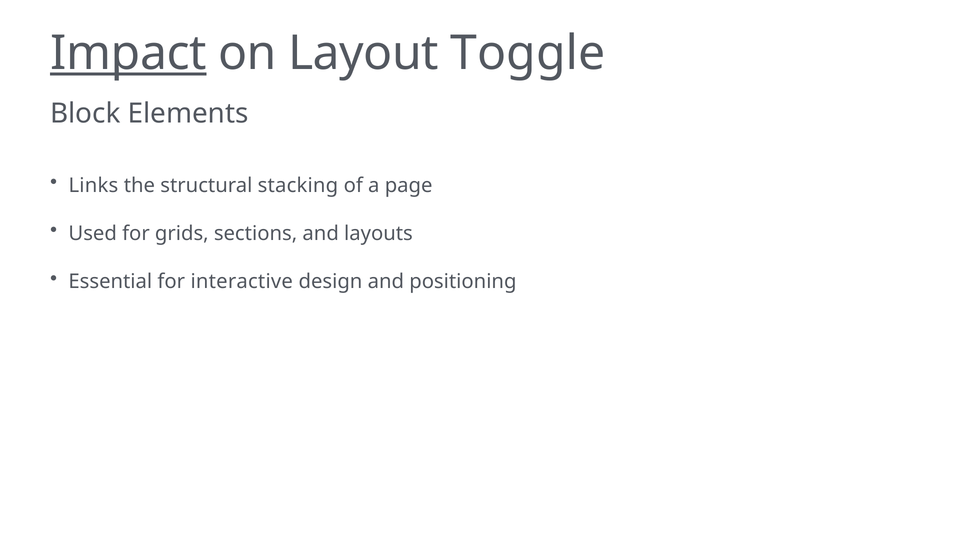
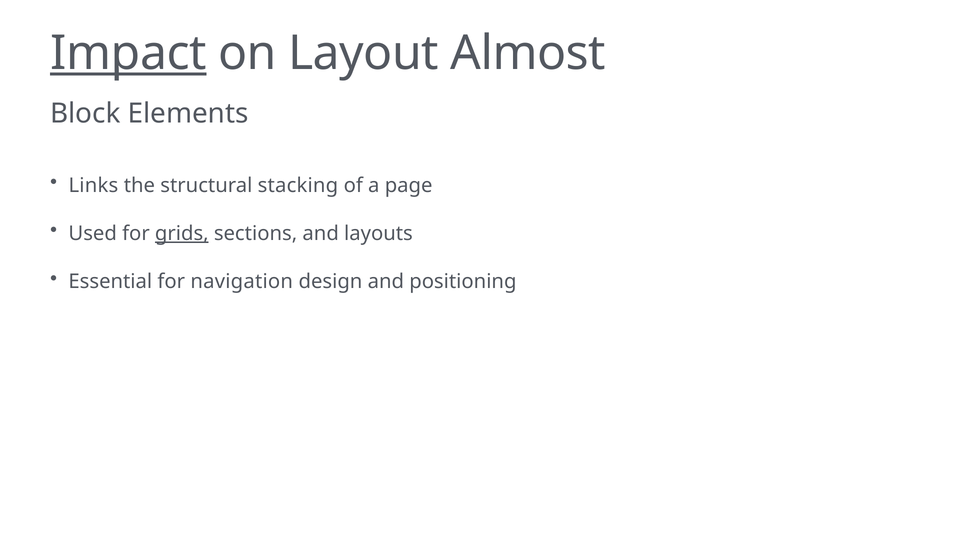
Toggle: Toggle -> Almost
grids underline: none -> present
interactive: interactive -> navigation
